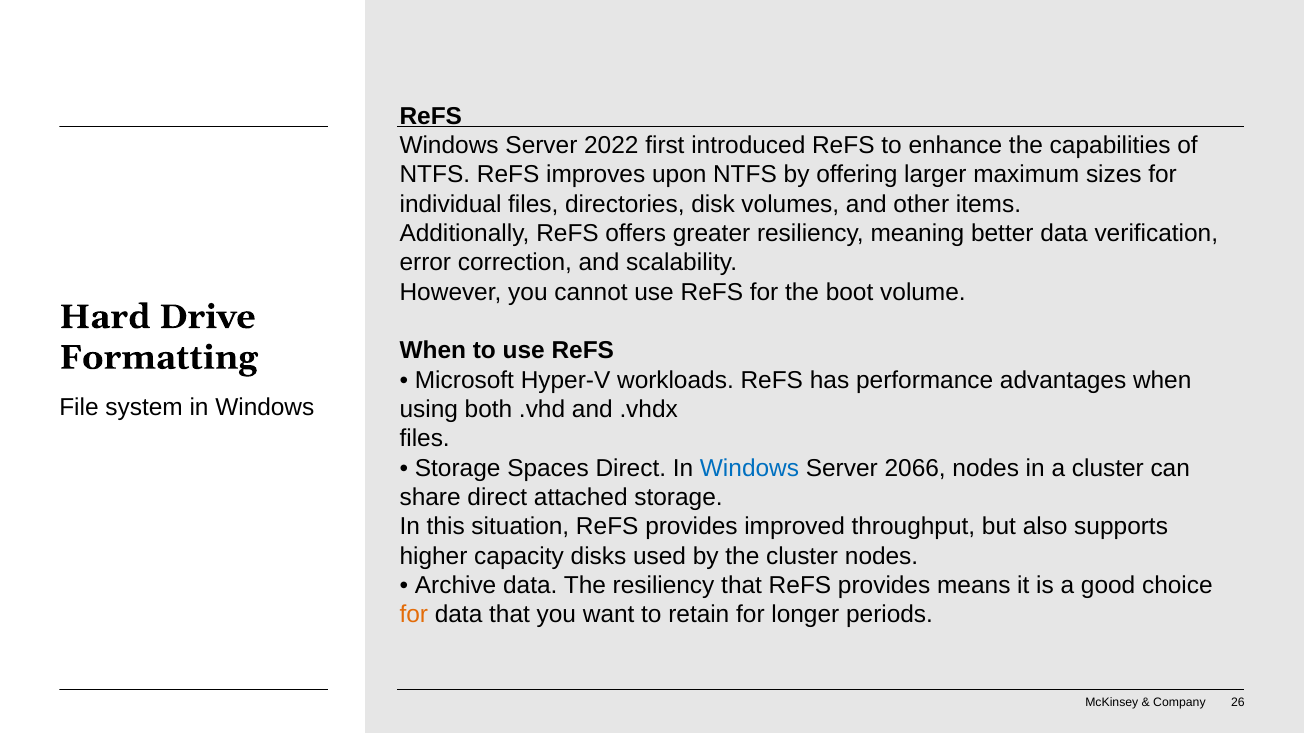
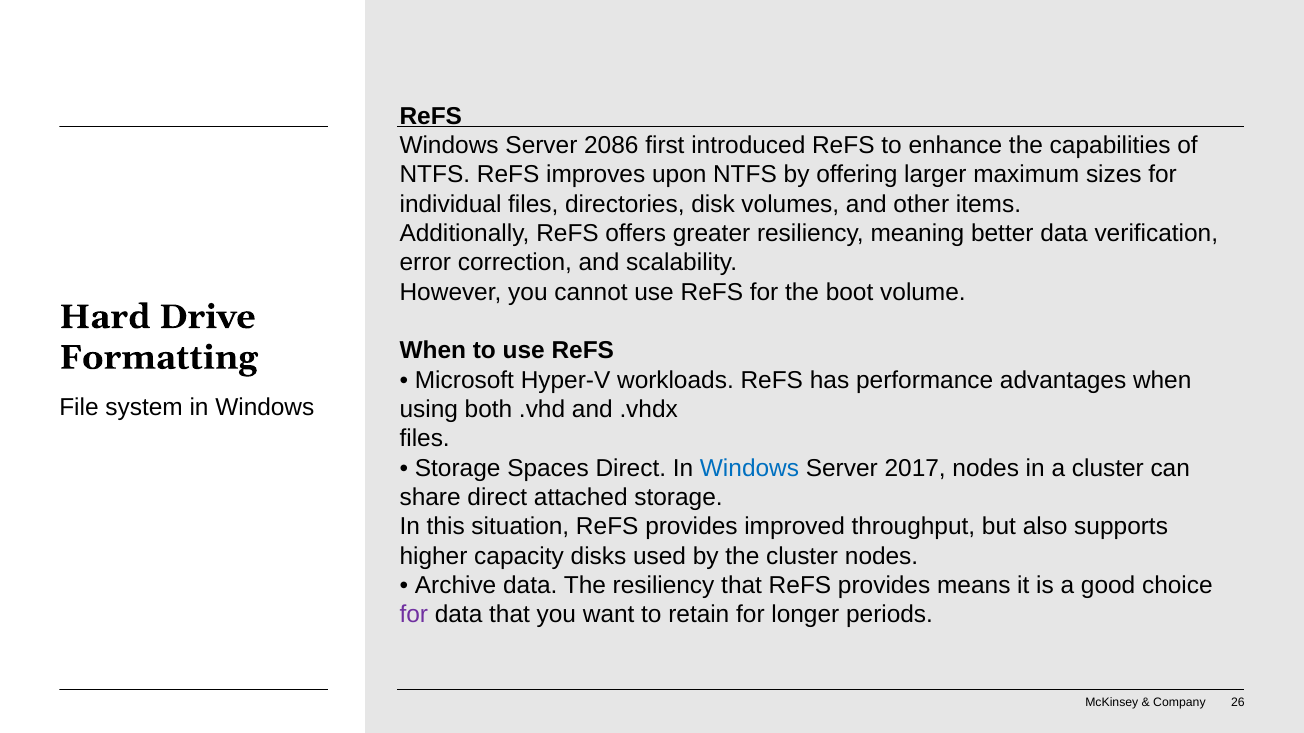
2022: 2022 -> 2086
2066: 2066 -> 2017
for at (414, 615) colour: orange -> purple
